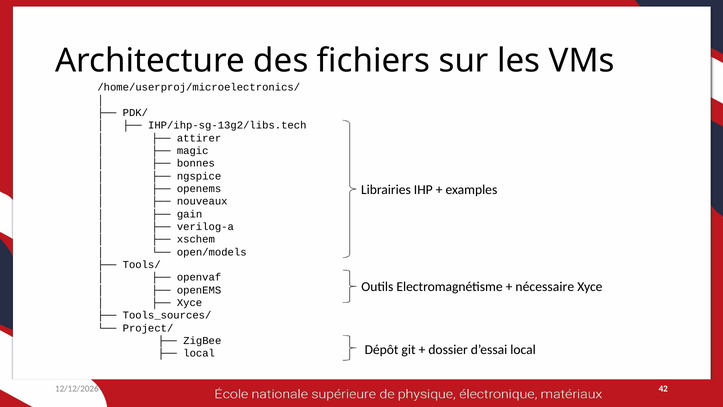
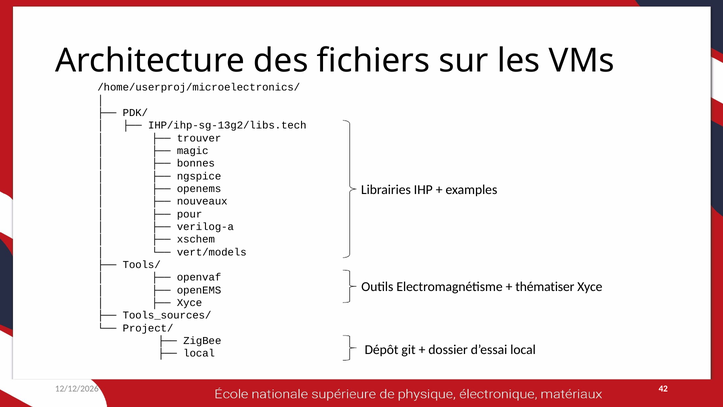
attirer: attirer -> trouver
gain: gain -> pour
open/models: open/models -> vert/models
nécessaire: nécessaire -> thématiser
